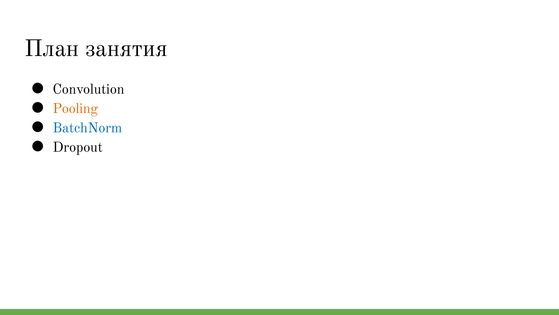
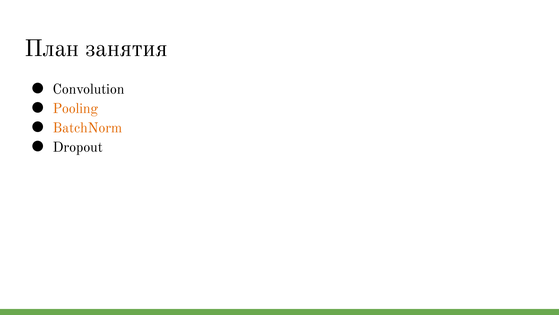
BatchNorm colour: blue -> orange
